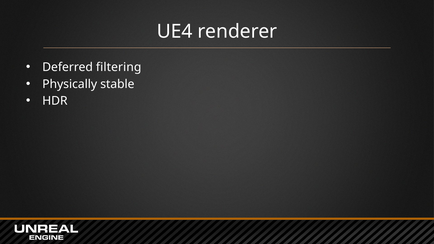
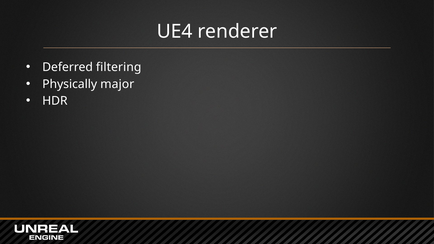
stable: stable -> major
